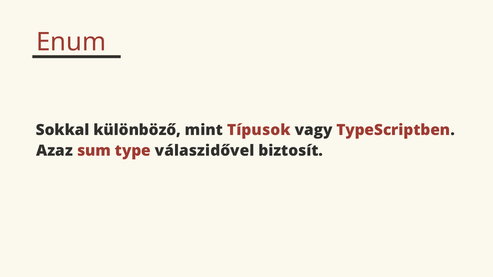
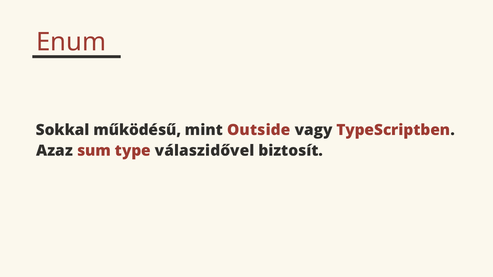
különböző: különböző -> működésű
Típusok: Típusok -> Outside
